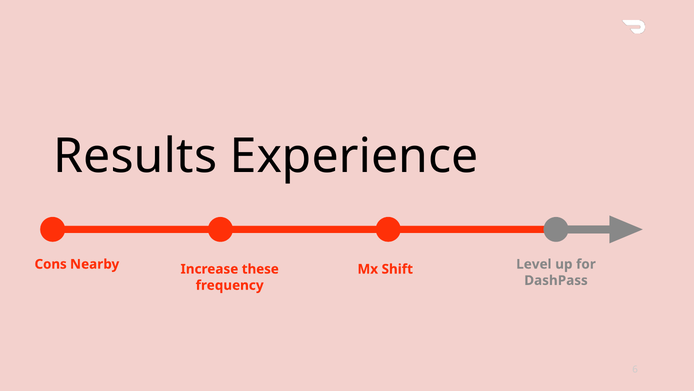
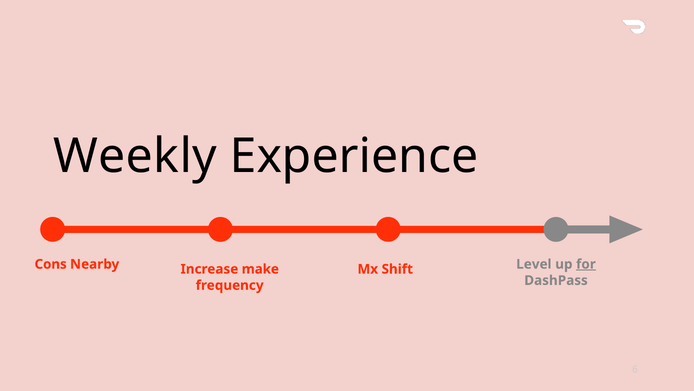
Results: Results -> Weekly
these: these -> make
for underline: none -> present
